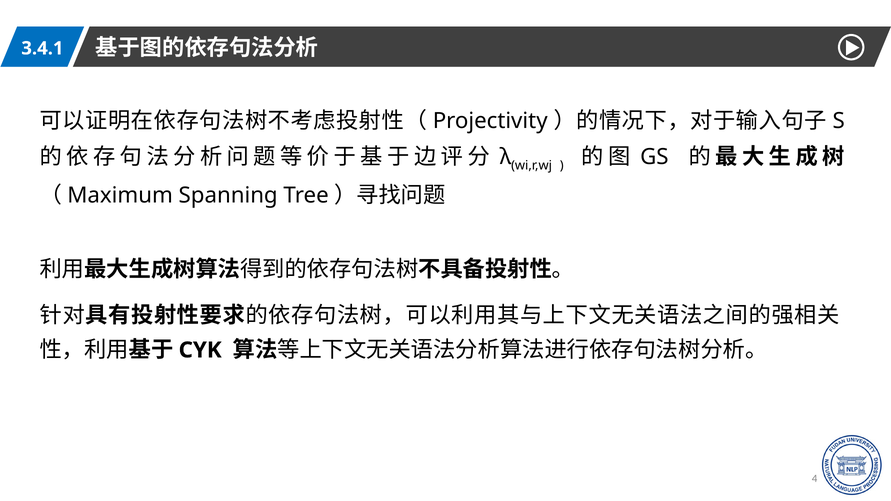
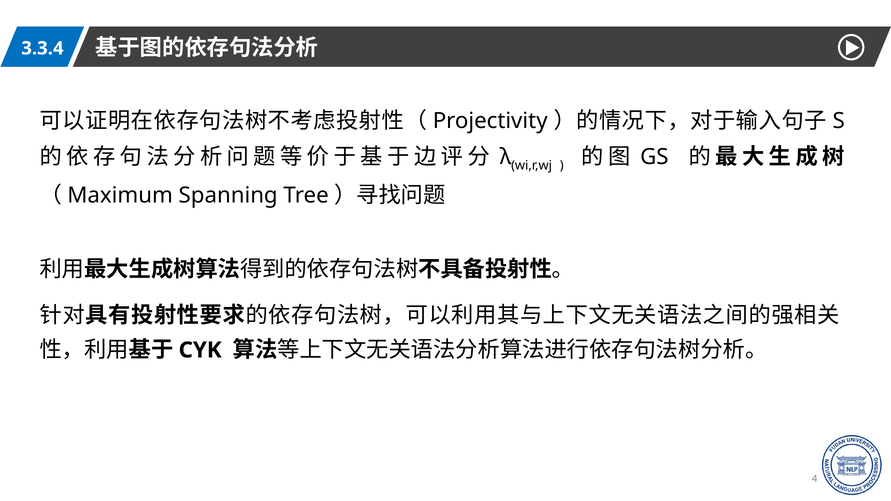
3.4.1: 3.4.1 -> 3.3.4
